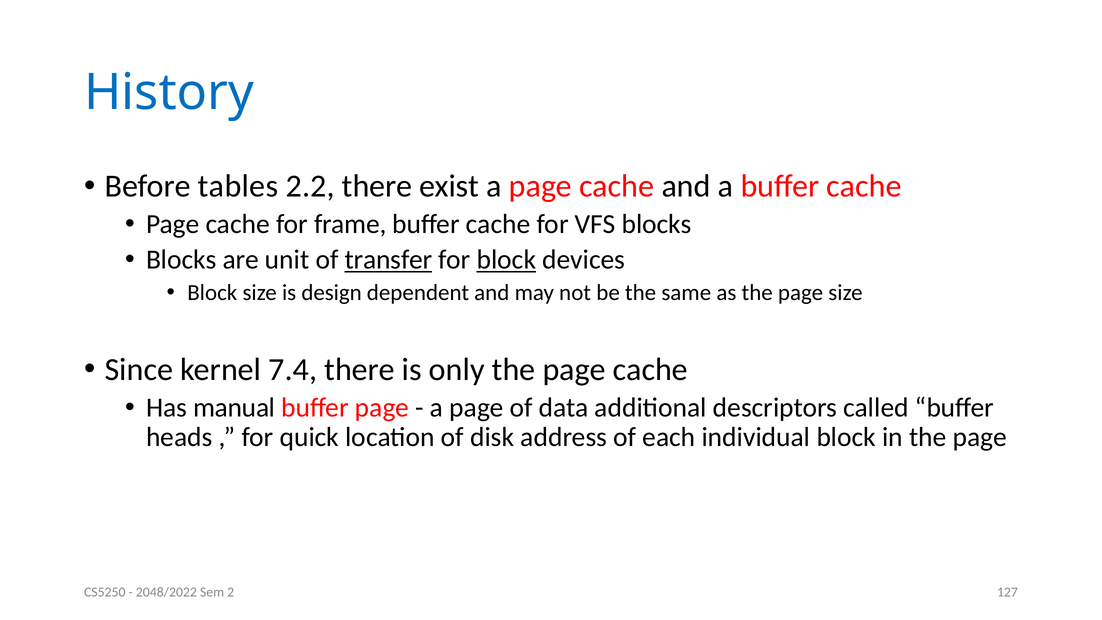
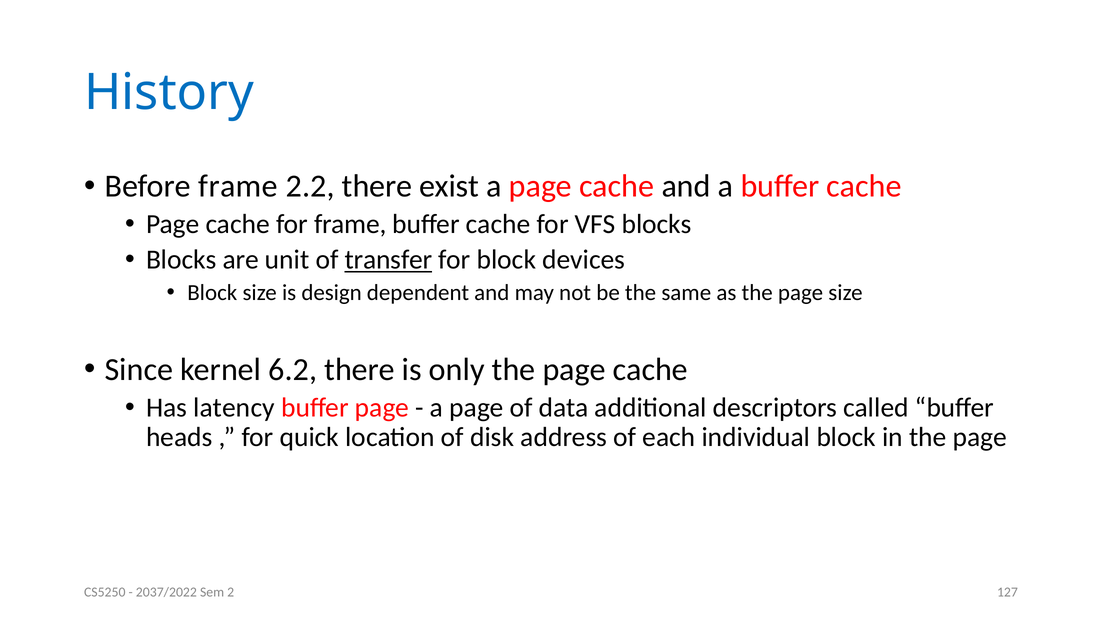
Before tables: tables -> frame
block at (506, 260) underline: present -> none
7.4: 7.4 -> 6.2
manual: manual -> latency
2048/2022: 2048/2022 -> 2037/2022
